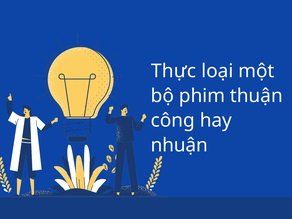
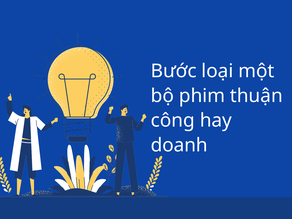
Thực: Thực -> Bước
nhuận: nhuận -> doanh
